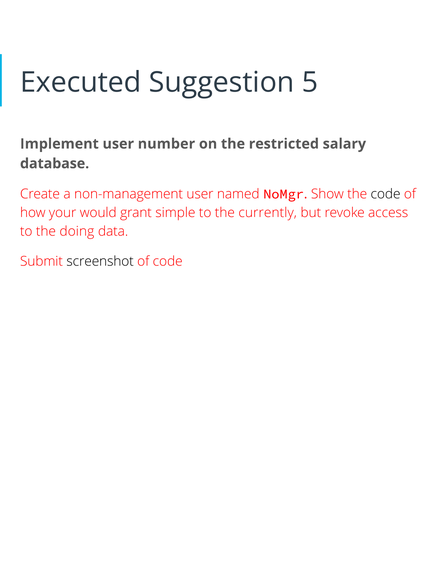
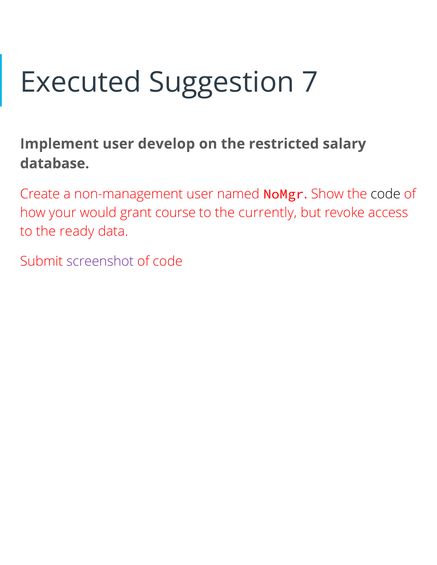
5: 5 -> 7
number: number -> develop
simple: simple -> course
doing: doing -> ready
screenshot colour: black -> purple
